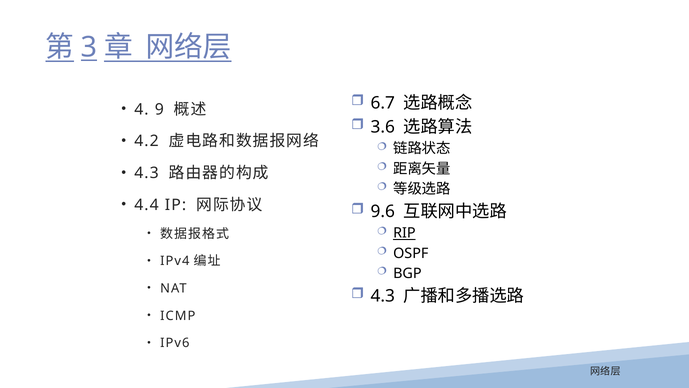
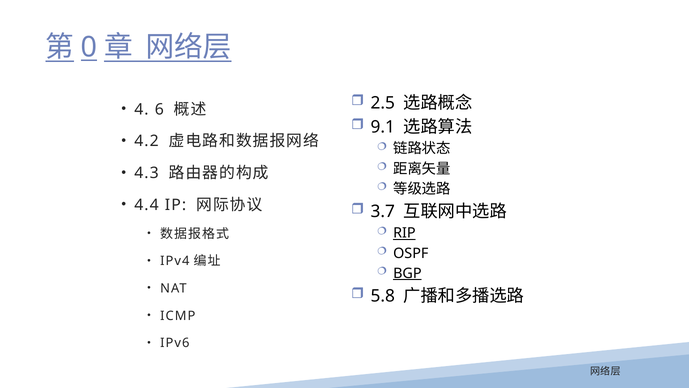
3: 3 -> 0
6.7: 6.7 -> 2.5
9: 9 -> 6
3.6: 3.6 -> 9.1
9.6: 9.6 -> 3.7
BGP underline: none -> present
4.3 at (383, 296): 4.3 -> 5.8
